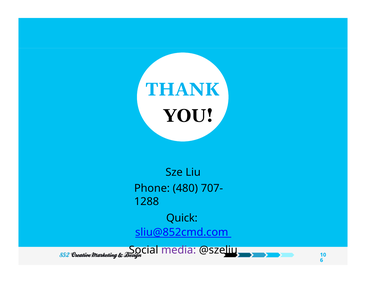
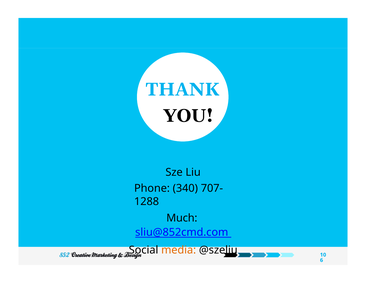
480: 480 -> 340
Quick: Quick -> Much
media colour: purple -> orange
